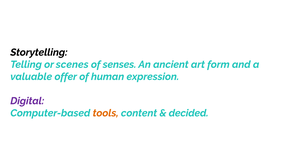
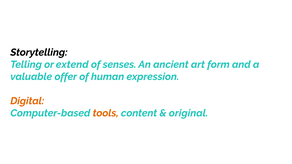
scenes: scenes -> extend
Digital colour: purple -> orange
decided: decided -> original
